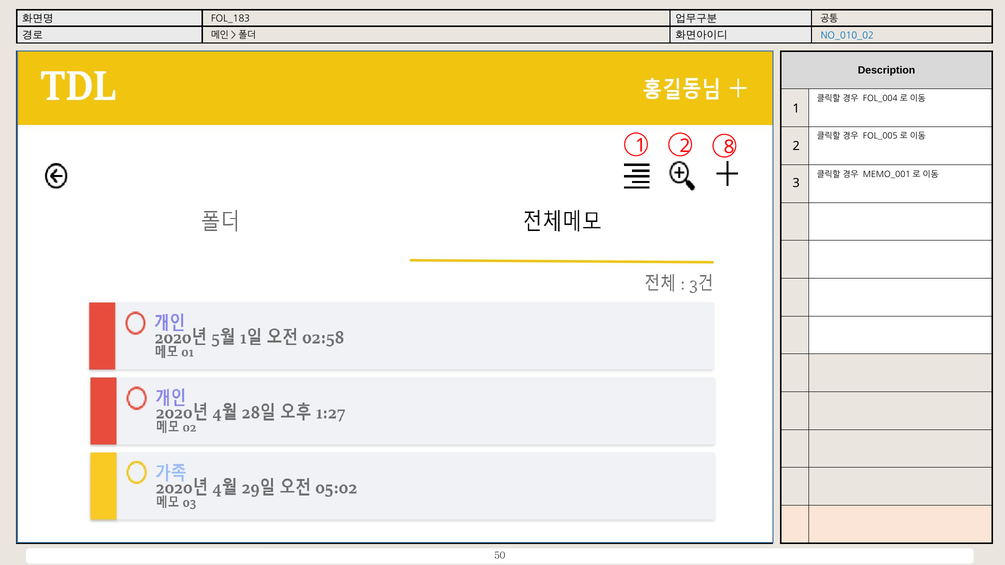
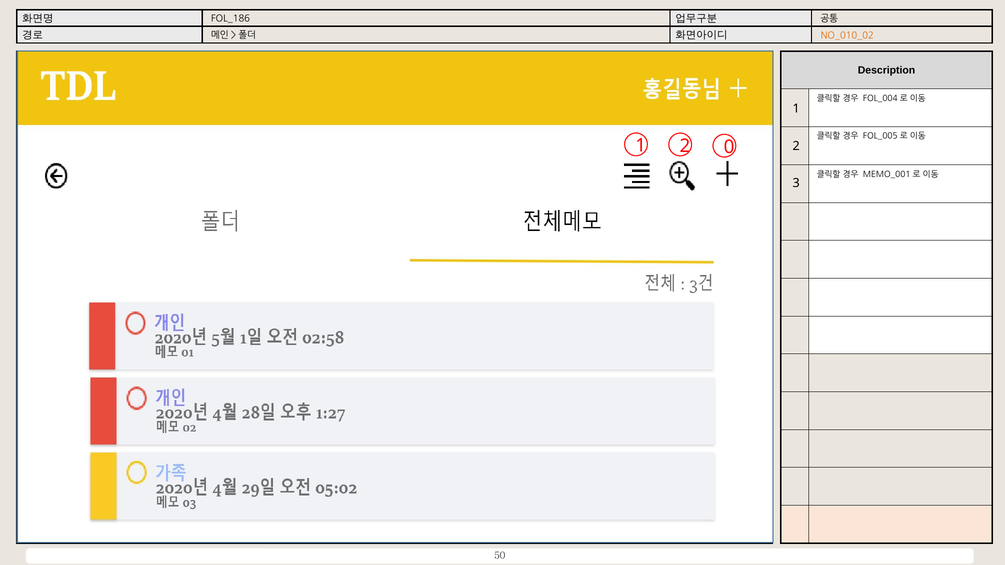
FOL_183: FOL_183 -> FOL_186
NO_010_02 colour: blue -> orange
8: 8 -> 0
